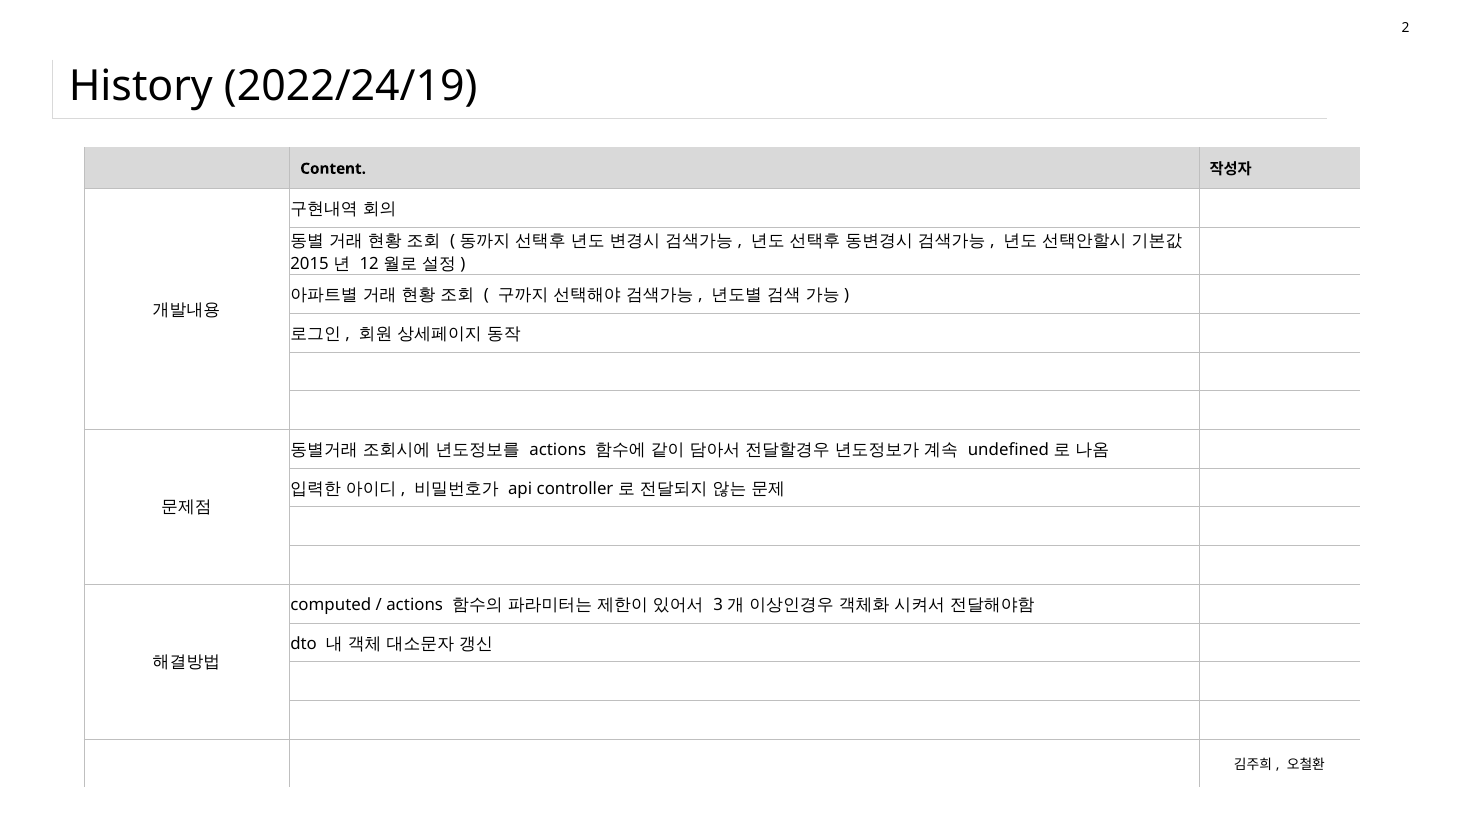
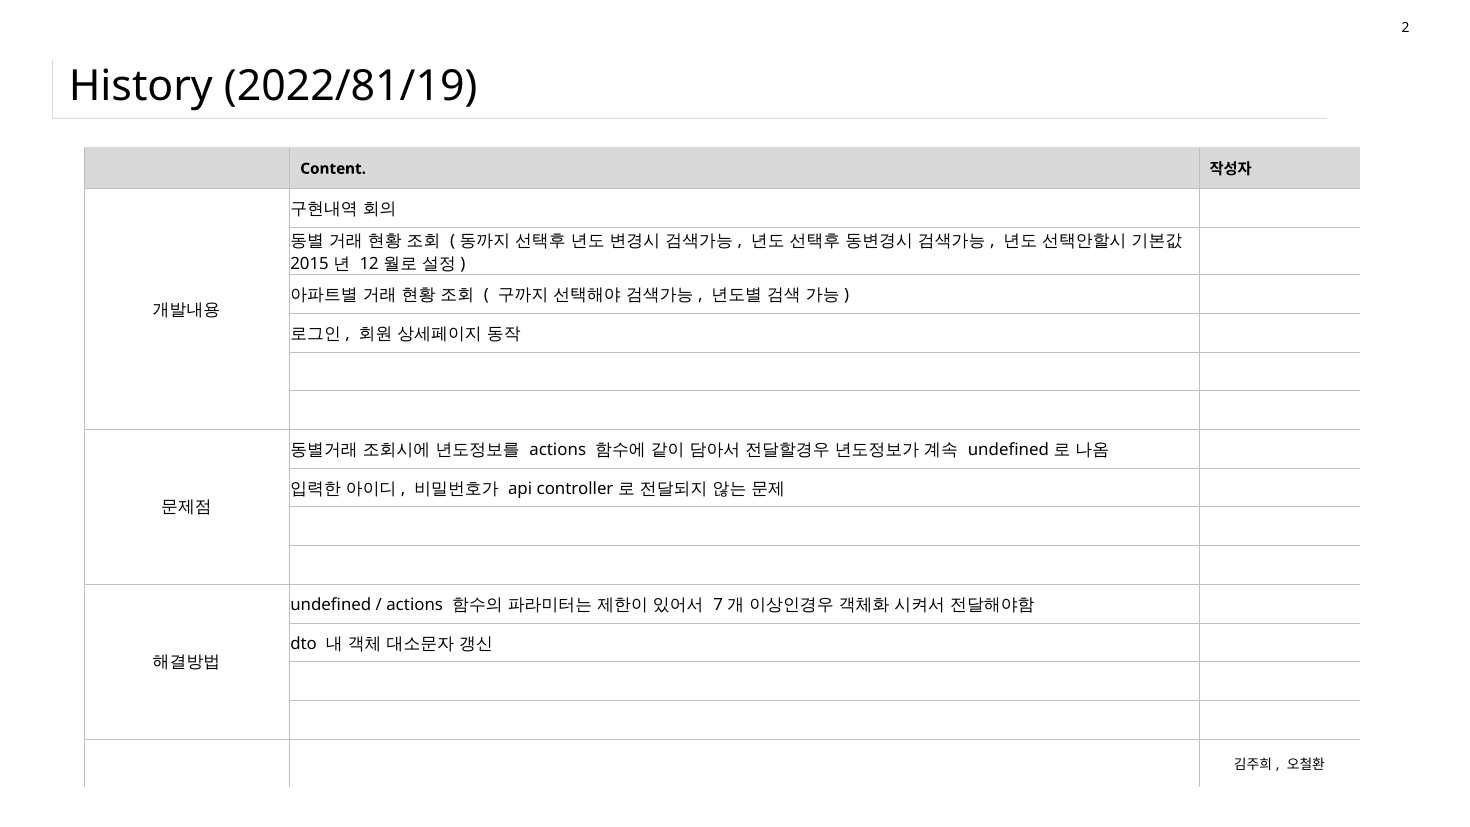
2022/24/19: 2022/24/19 -> 2022/81/19
computed at (331, 605): computed -> undefined
3: 3 -> 7
